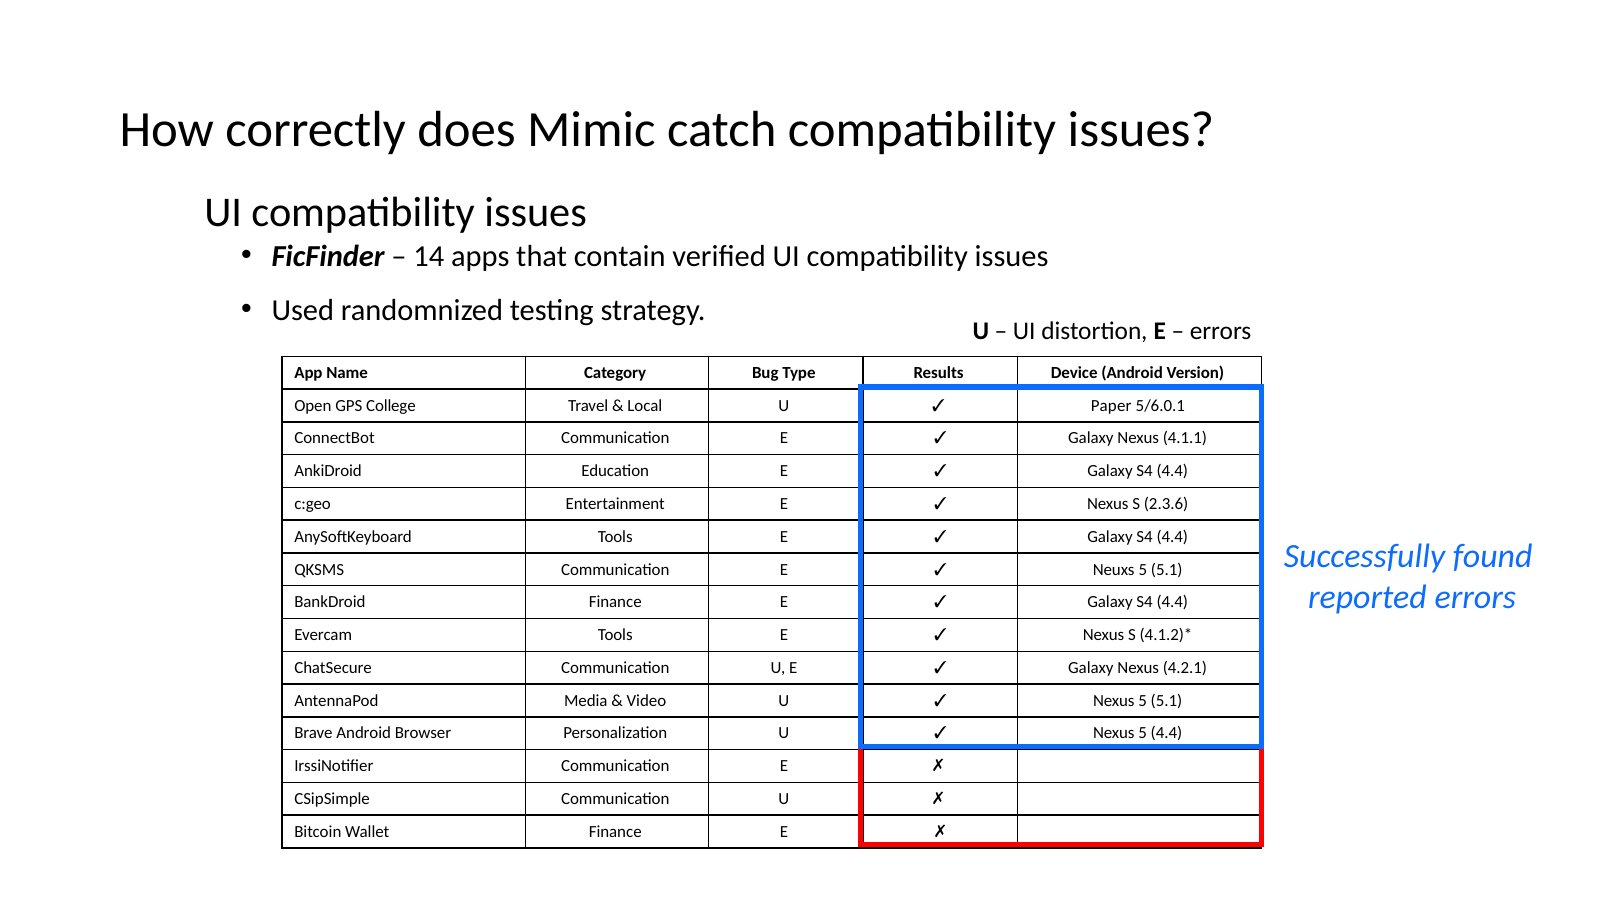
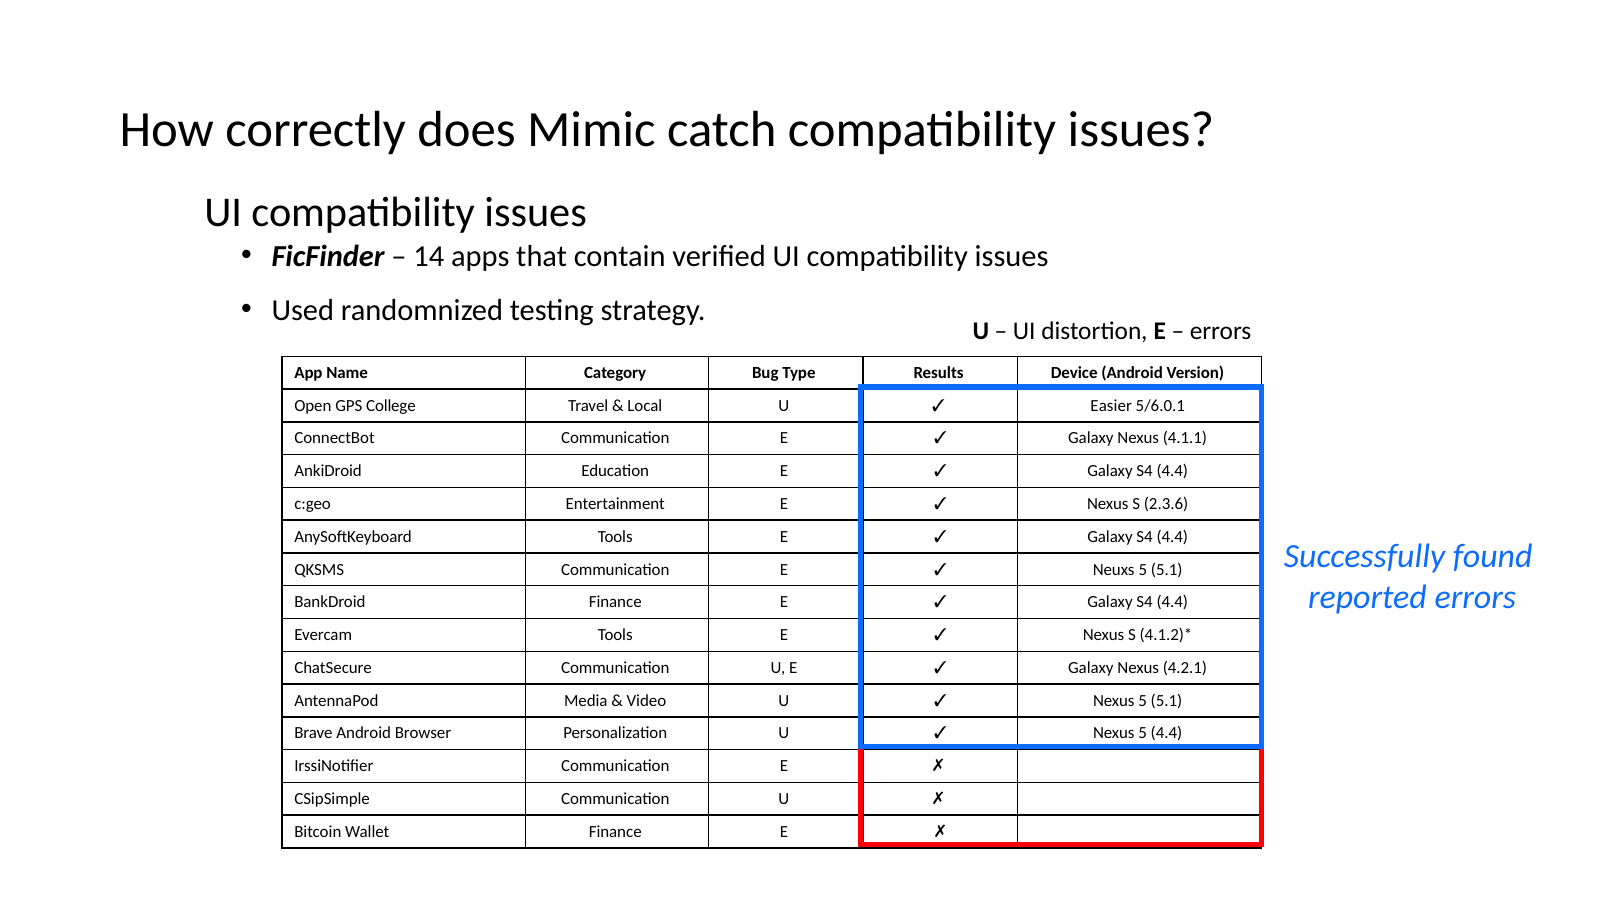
Paper: Paper -> Easier
